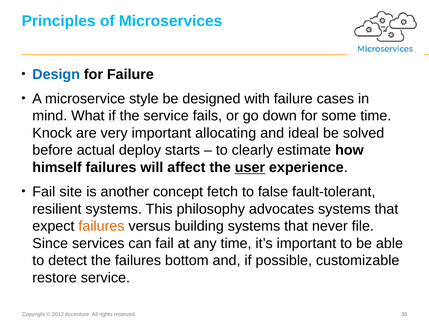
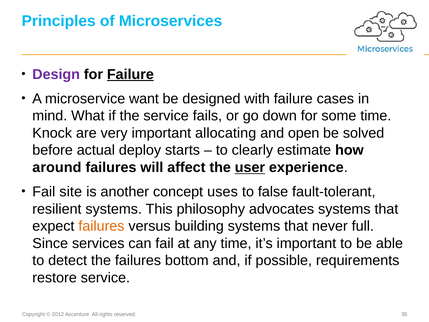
Design colour: blue -> purple
Failure at (130, 74) underline: none -> present
style: style -> want
ideal: ideal -> open
himself: himself -> around
fetch: fetch -> uses
file: file -> full
customizable: customizable -> requirements
